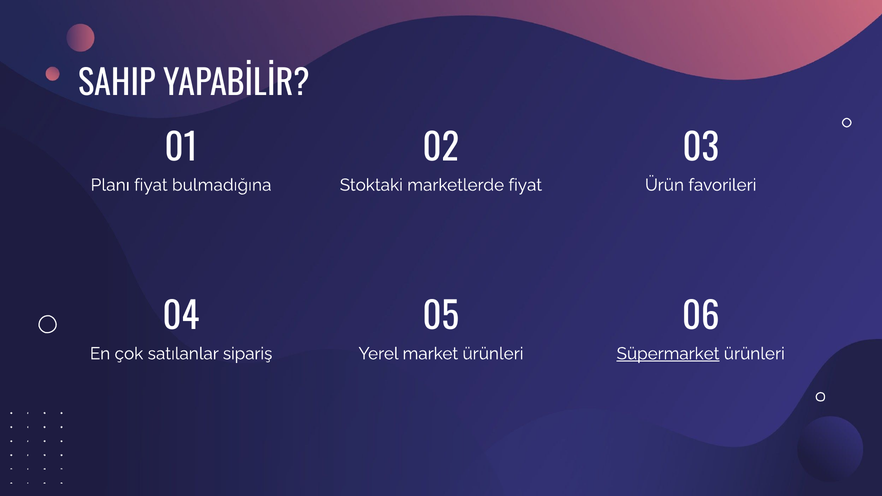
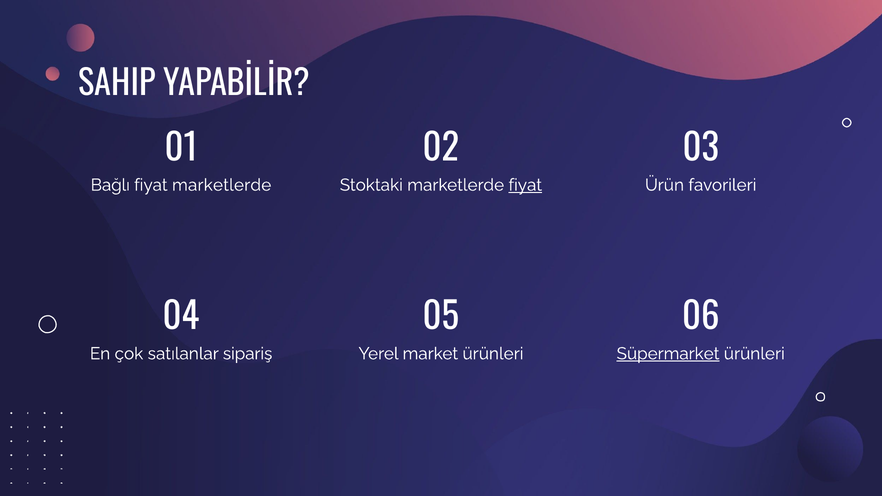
Planı: Planı -> Bağlı
fiyat bulmadığına: bulmadığına -> marketlerde
fiyat at (525, 185) underline: none -> present
